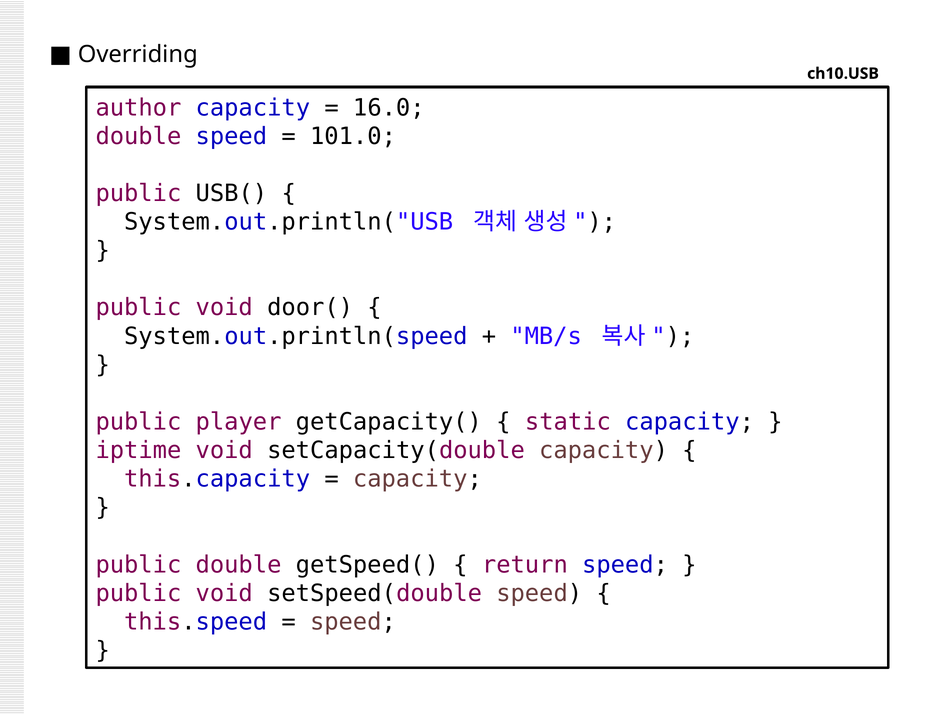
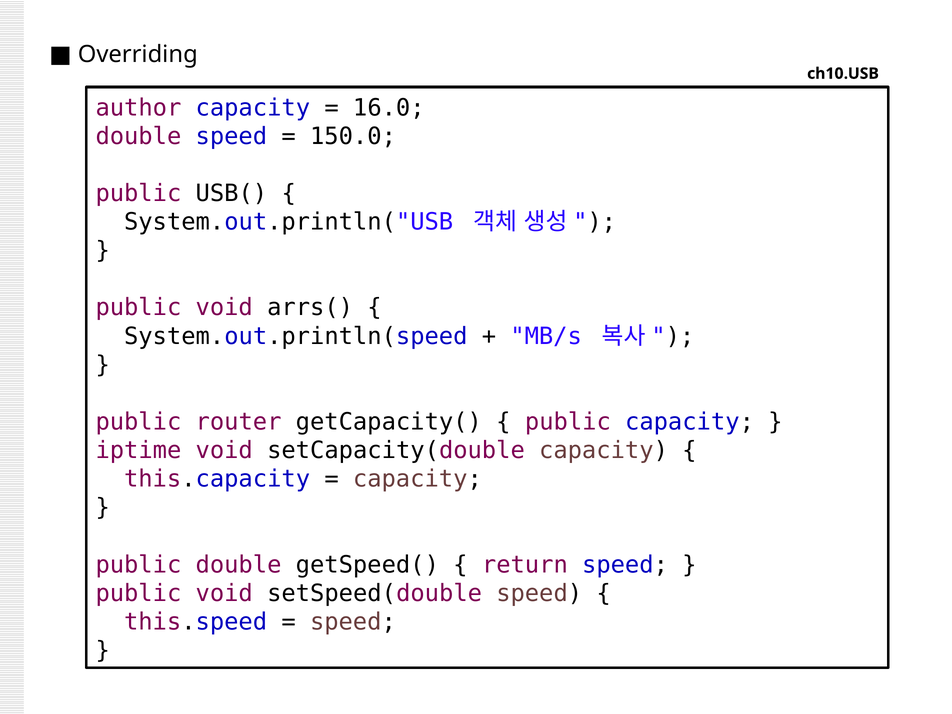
101.0: 101.0 -> 150.0
door(: door( -> arrs(
player: player -> router
static at (568, 422): static -> public
